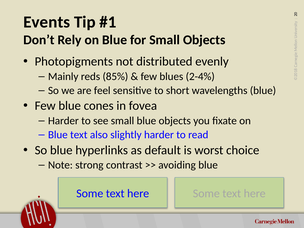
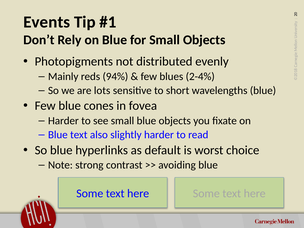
85%: 85% -> 94%
feel: feel -> lots
